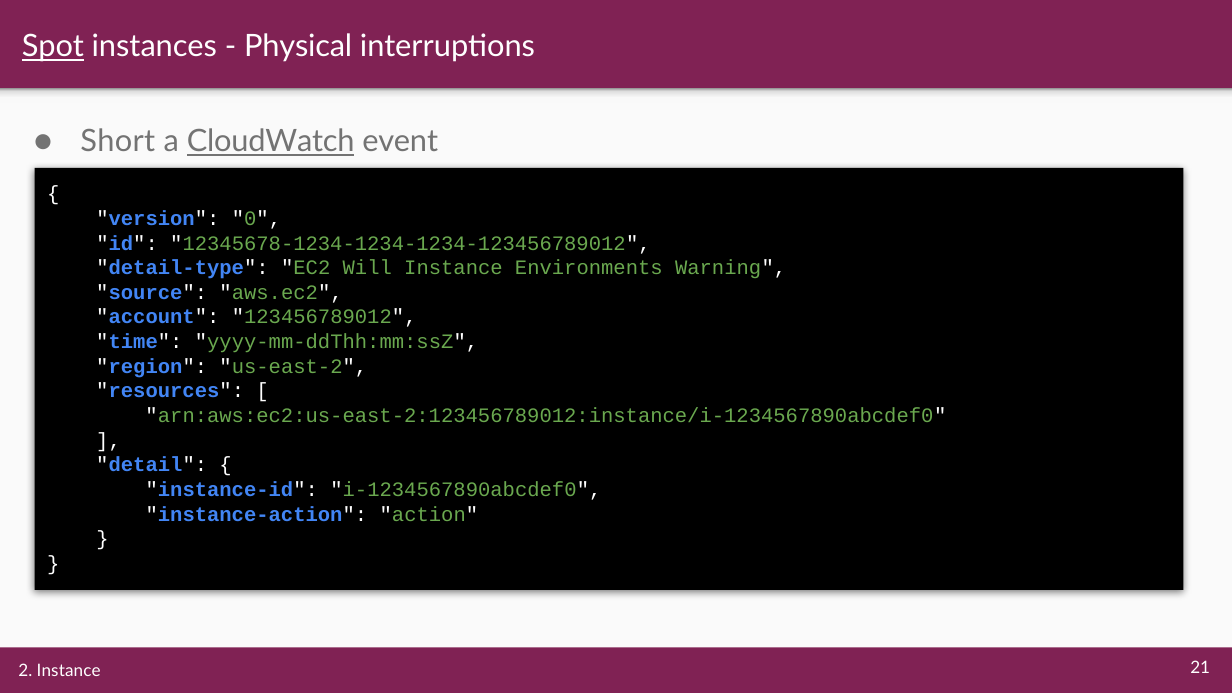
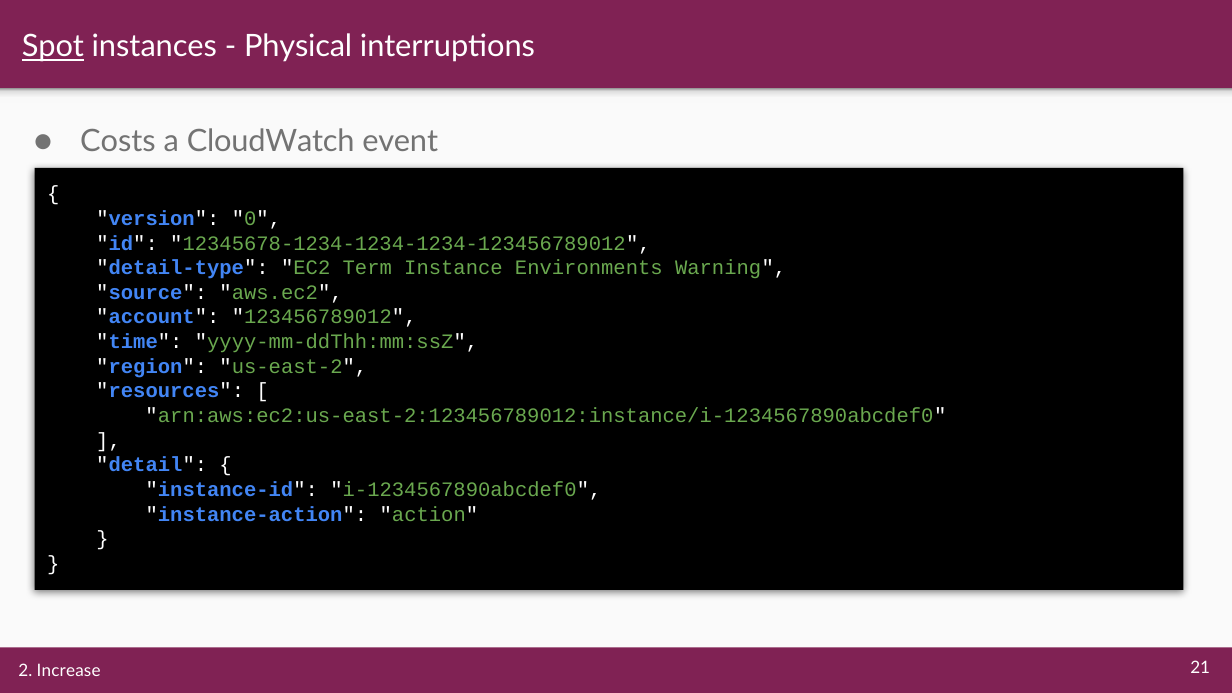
Short: Short -> Costs
CloudWatch underline: present -> none
Will: Will -> Term
2 Instance: Instance -> Increase
